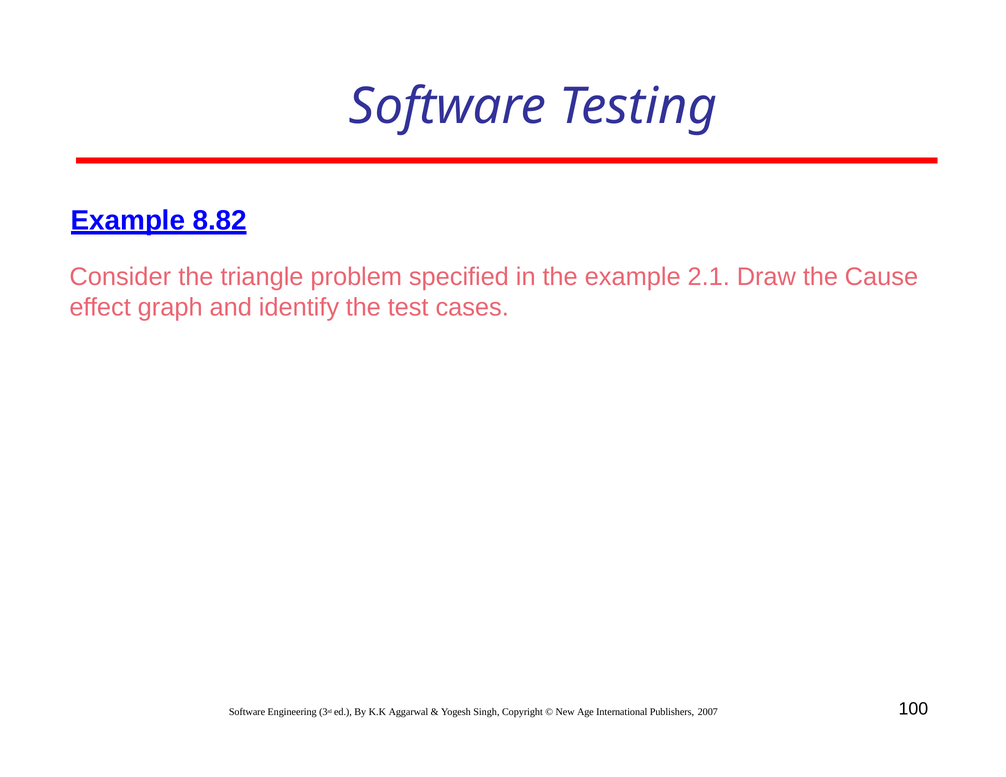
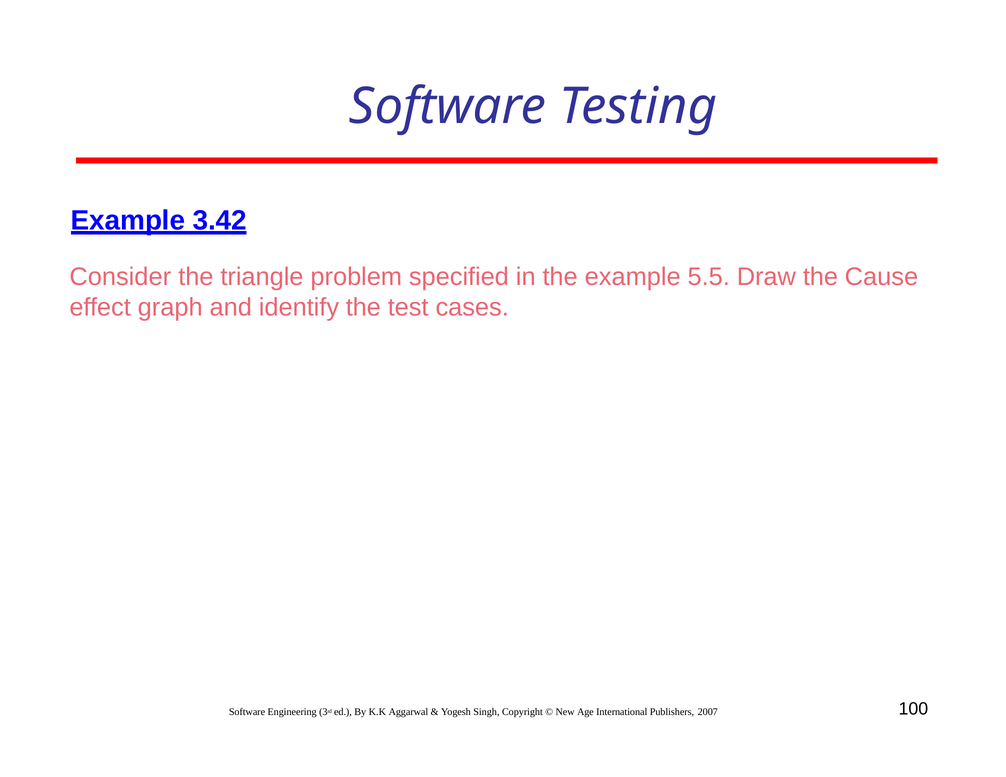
8.82: 8.82 -> 3.42
2.1: 2.1 -> 5.5
